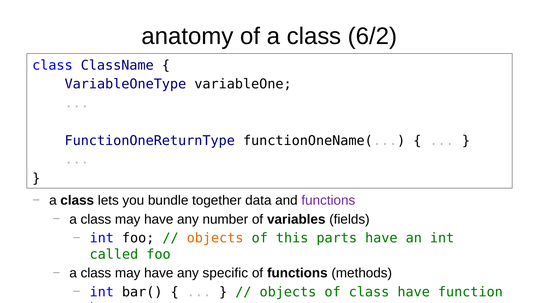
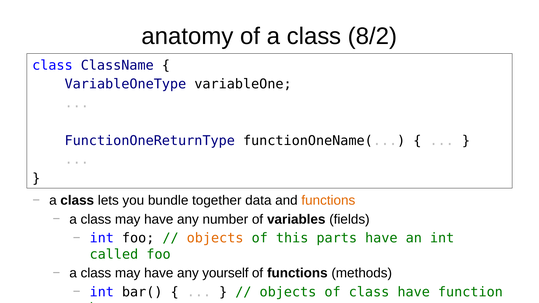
6/2: 6/2 -> 8/2
functions at (328, 201) colour: purple -> orange
specific: specific -> yourself
